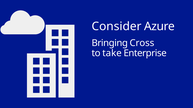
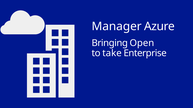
Consider: Consider -> Manager
Cross: Cross -> Open
